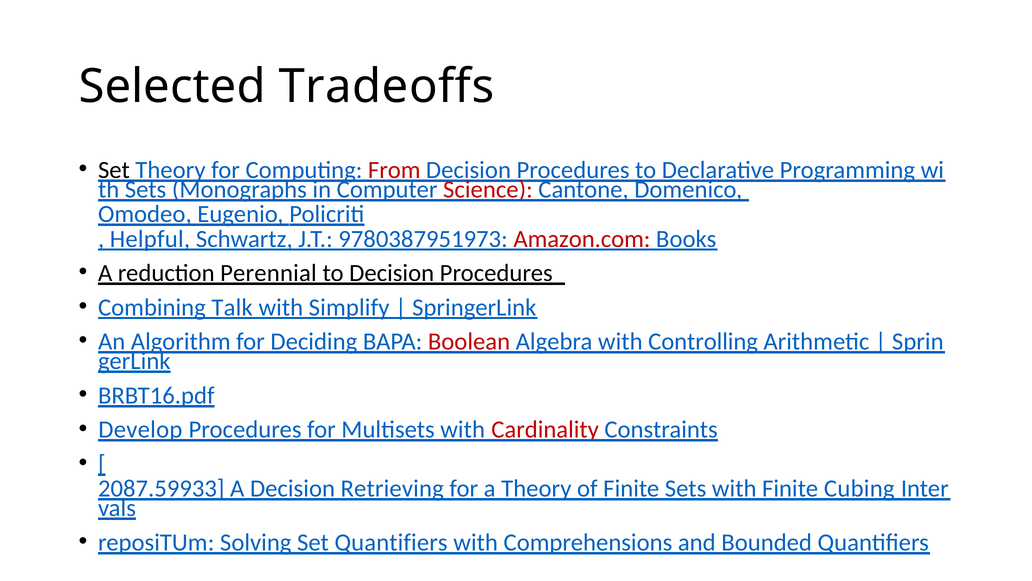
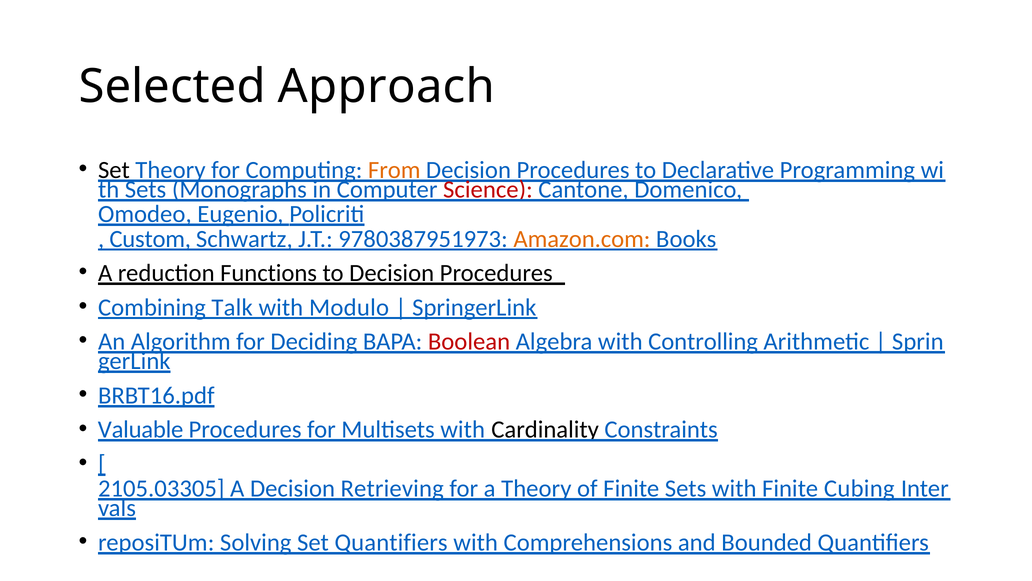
Tradeoffs: Tradeoffs -> Approach
From colour: red -> orange
Helpful: Helpful -> Custom
Amazon.com colour: red -> orange
Perennial: Perennial -> Functions
Simplify: Simplify -> Modulo
Develop: Develop -> Valuable
Cardinality colour: red -> black
2087.59933: 2087.59933 -> 2105.03305
